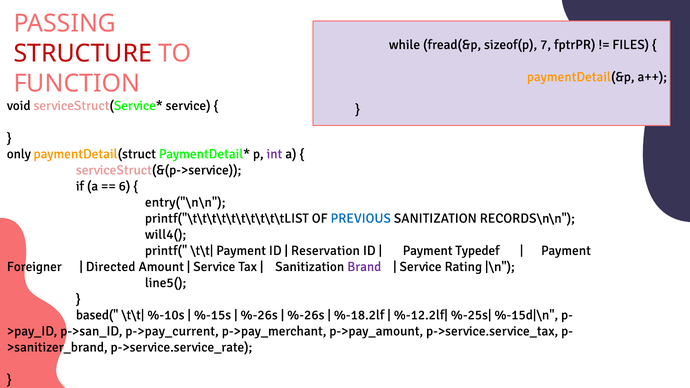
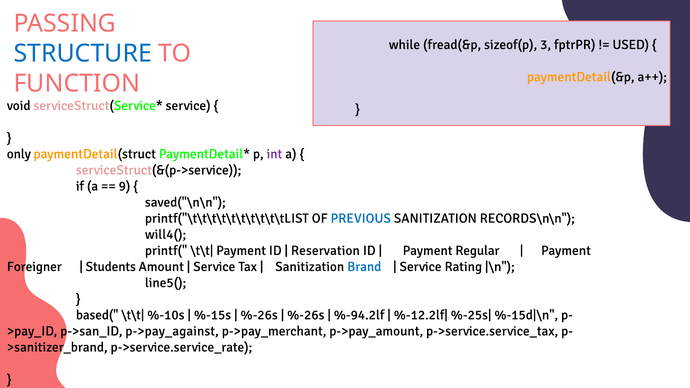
7: 7 -> 3
FILES: FILES -> USED
STRUCTURE colour: red -> blue
6: 6 -> 9
entry("\n\n: entry("\n\n -> saved("\n\n
Typedef: Typedef -> Regular
Directed: Directed -> Students
Brand colour: purple -> blue
%-18.2lf: %-18.2lf -> %-94.2lf
p->pay_current: p->pay_current -> p->pay_against
